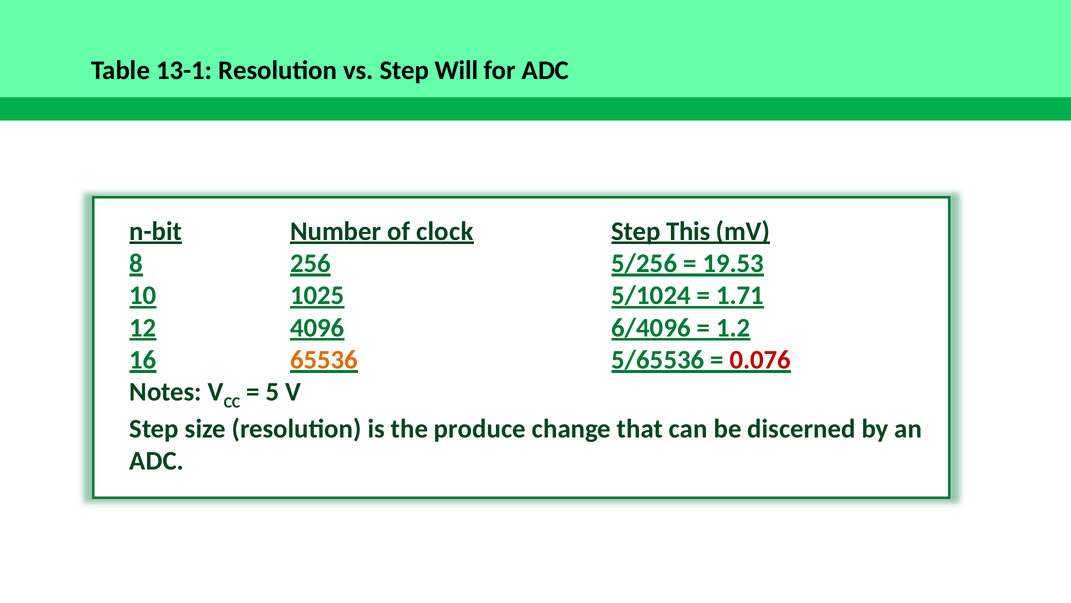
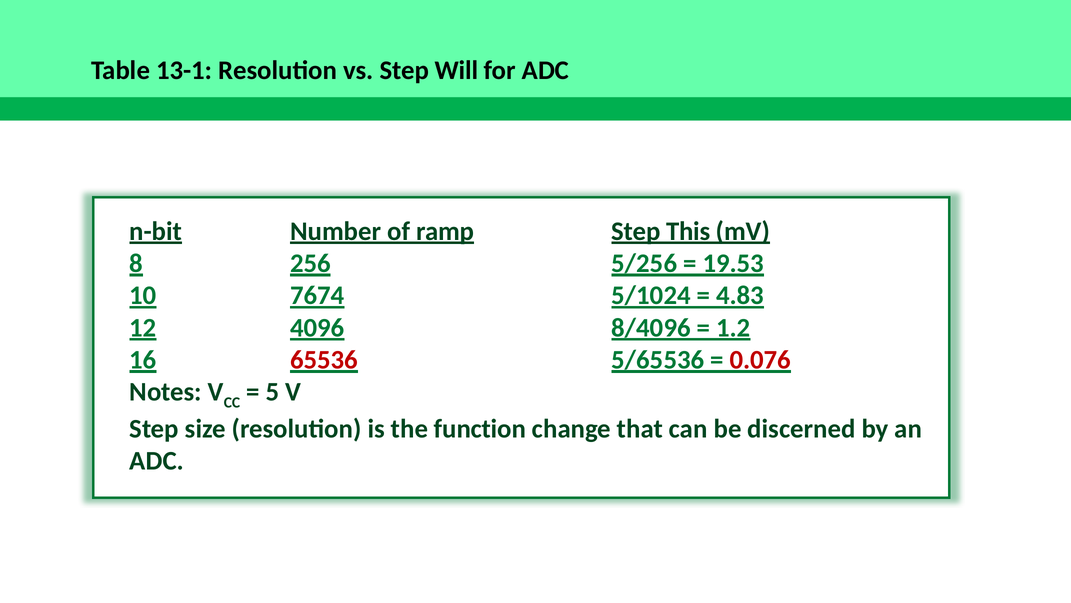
clock: clock -> ramp
1025: 1025 -> 7674
1.71: 1.71 -> 4.83
6/4096: 6/4096 -> 8/4096
65536 colour: orange -> red
produce: produce -> function
